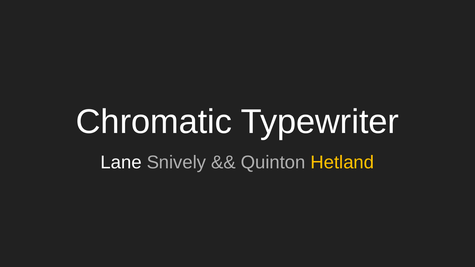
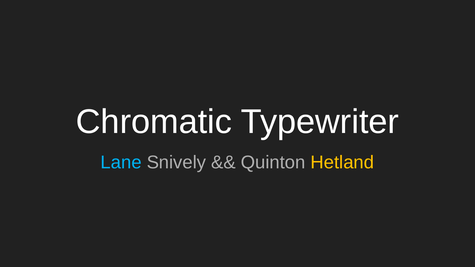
Lane colour: white -> light blue
